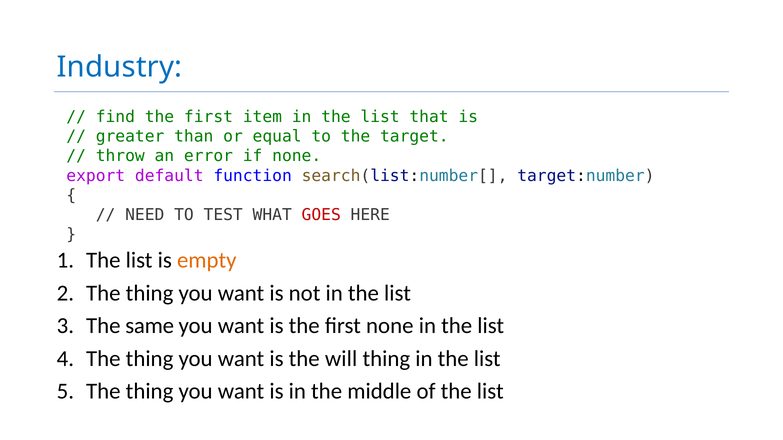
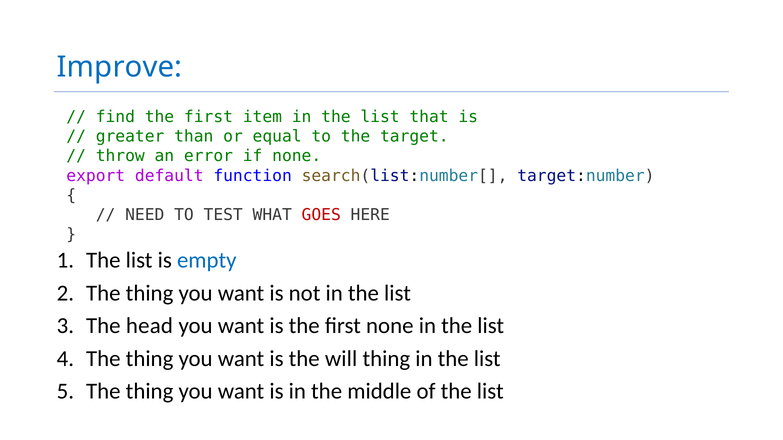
Industry: Industry -> Improve
empty colour: orange -> blue
same: same -> head
